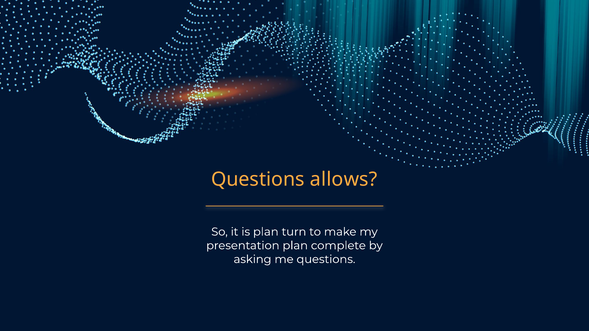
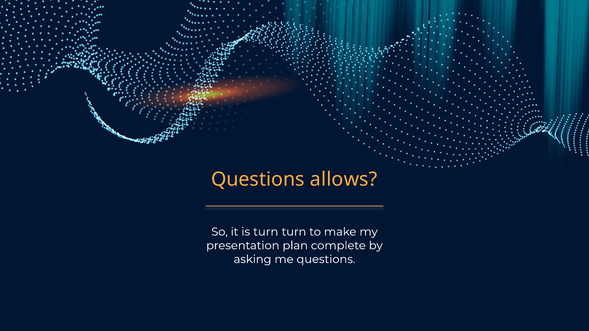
is plan: plan -> turn
